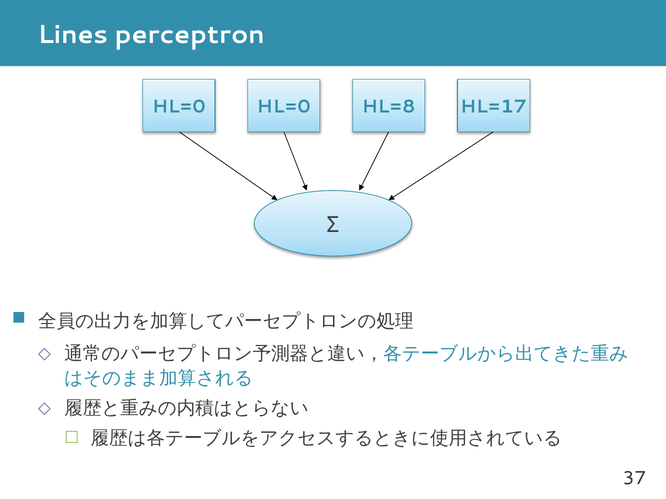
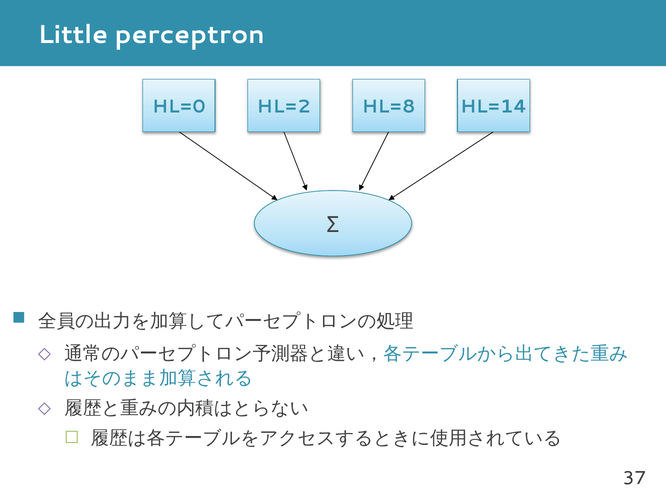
Lines: Lines -> Little
HL=0 HL=0: HL=0 -> HL=2
HL=17: HL=17 -> HL=14
